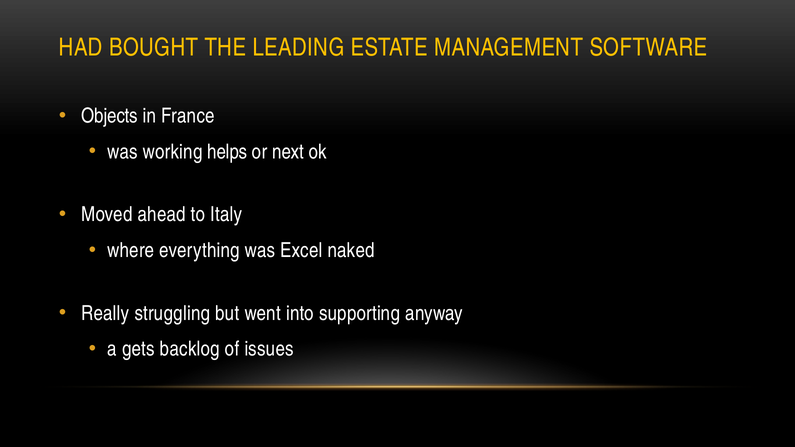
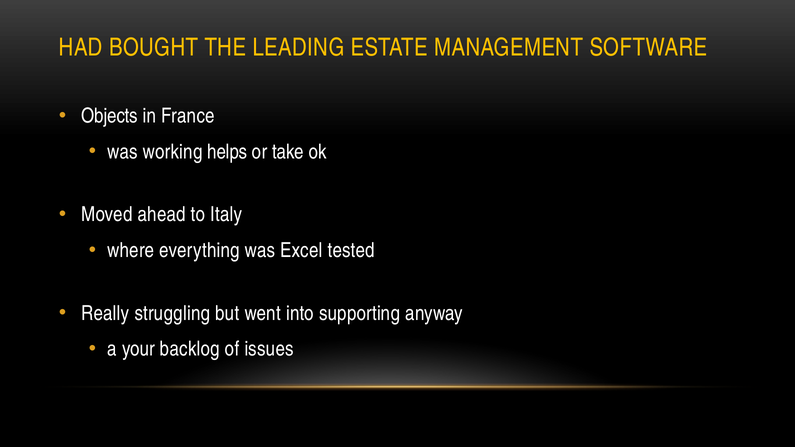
next: next -> take
naked: naked -> tested
gets: gets -> your
